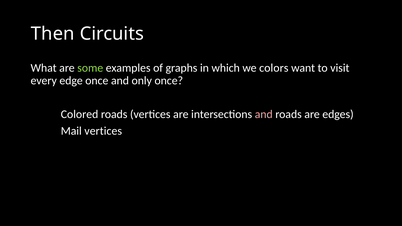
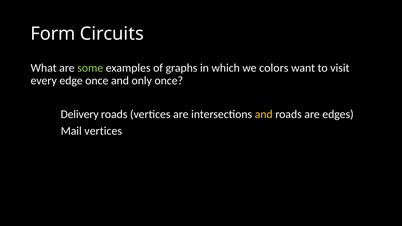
Then: Then -> Form
Colored: Colored -> Delivery
and at (264, 114) colour: pink -> yellow
